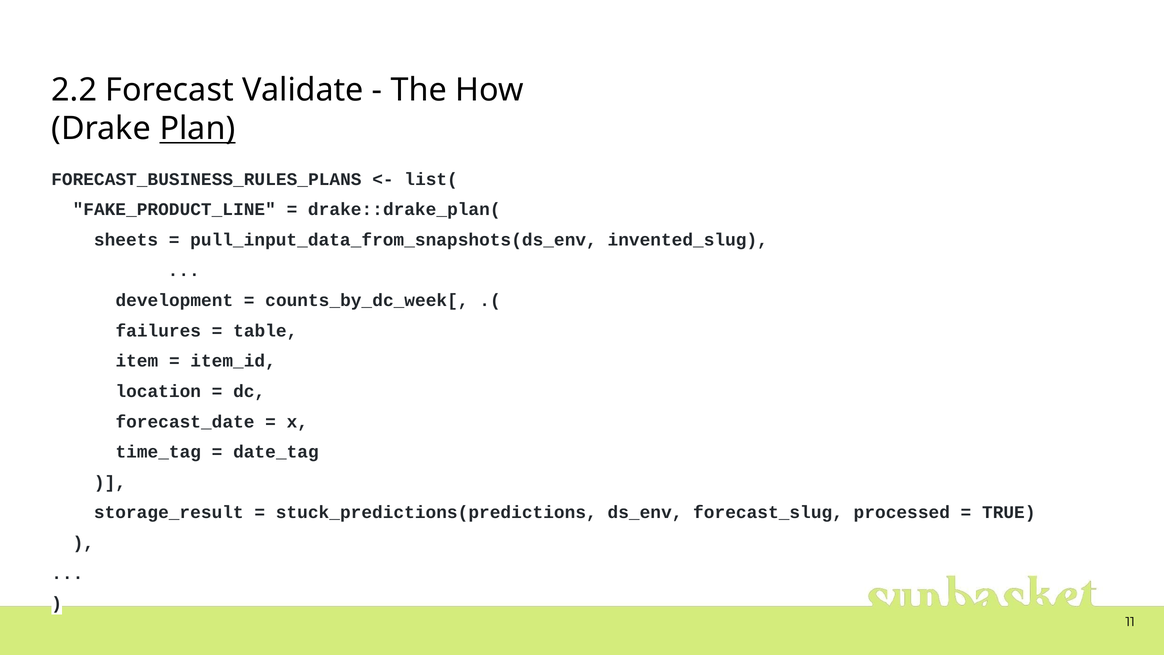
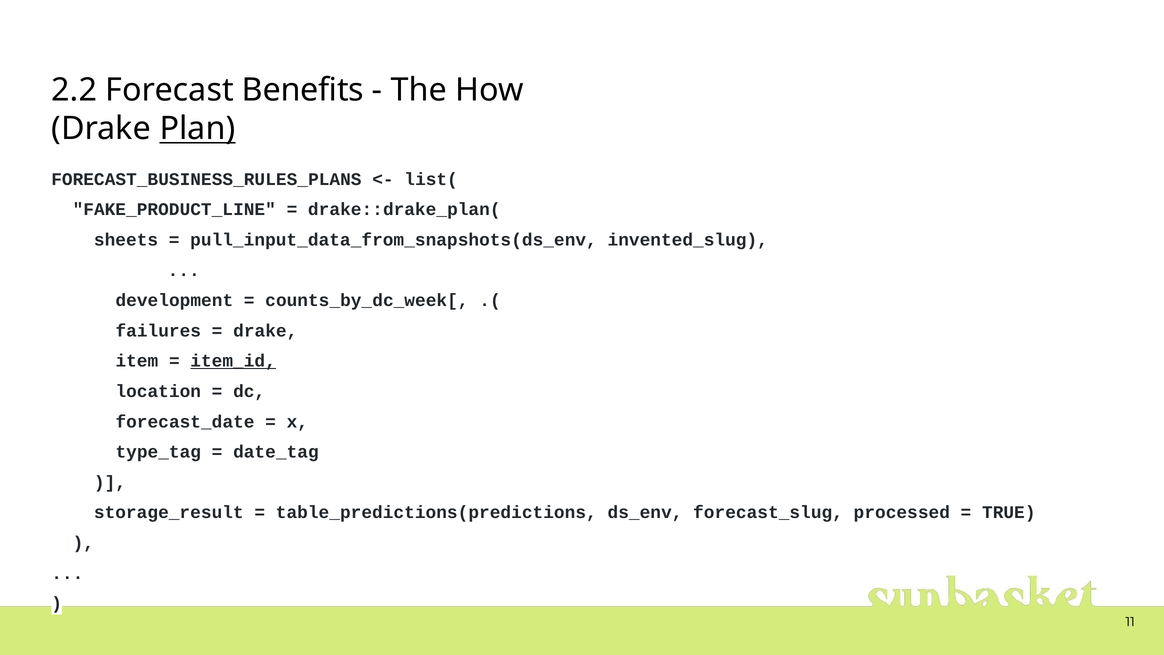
Validate: Validate -> Benefits
table at (265, 331): table -> drake
item_id underline: none -> present
time_tag: time_tag -> type_tag
stuck_predictions(predictions: stuck_predictions(predictions -> table_predictions(predictions
